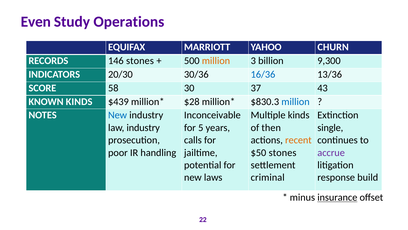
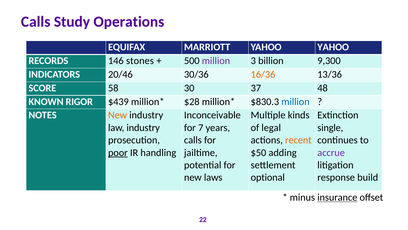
Even at (36, 22): Even -> Calls
YAHOO CHURN: CHURN -> YAHOO
million at (216, 61) colour: orange -> purple
20/30: 20/30 -> 20/46
16/36 colour: blue -> orange
43: 43 -> 48
KNOWN KINDS: KINDS -> RIGOR
New at (118, 115) colour: blue -> orange
5: 5 -> 7
then: then -> legal
poor underline: none -> present
$50 stones: stones -> adding
criminal: criminal -> optional
